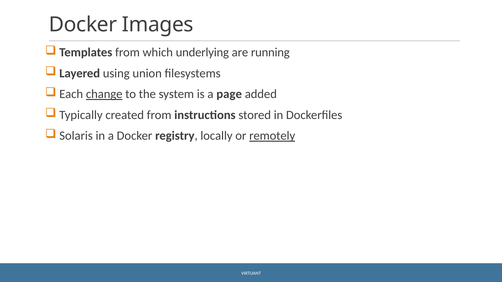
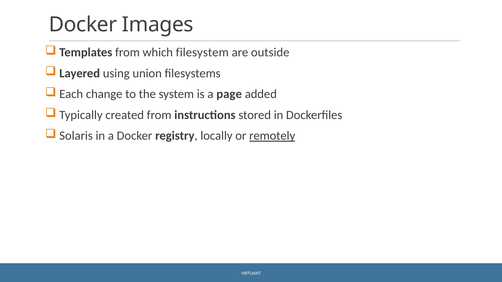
underlying: underlying -> filesystem
running: running -> outside
change underline: present -> none
